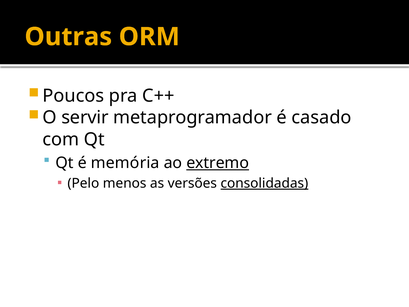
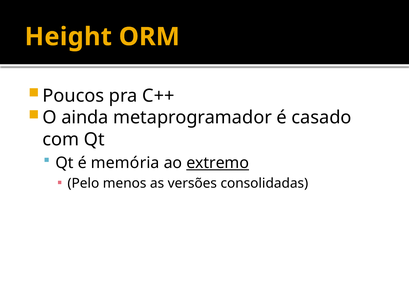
Outras: Outras -> Height
servir: servir -> ainda
consolidadas underline: present -> none
